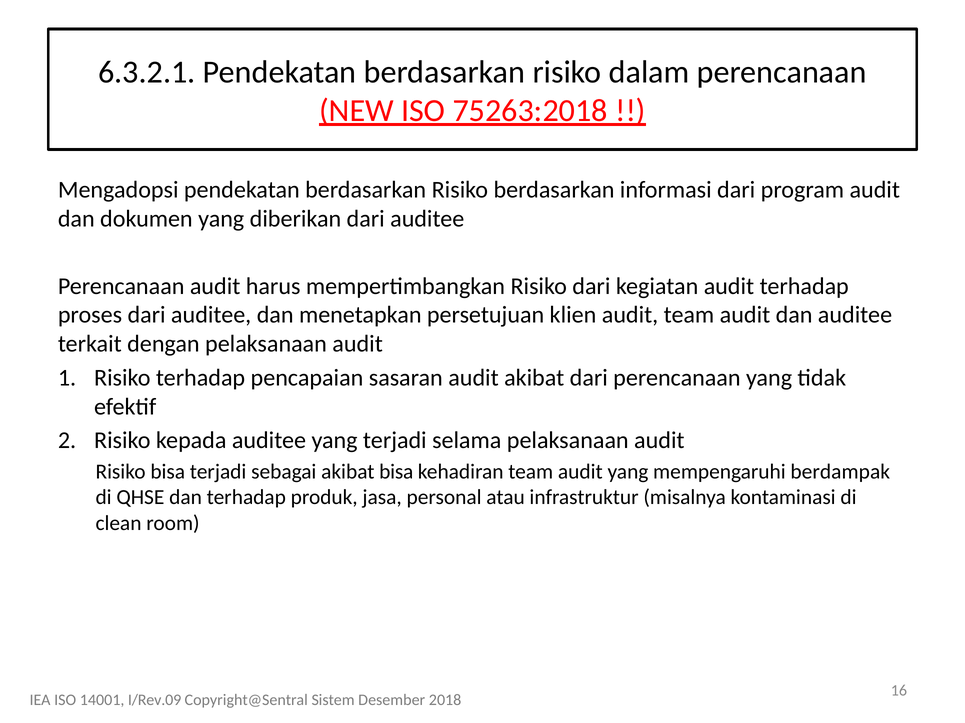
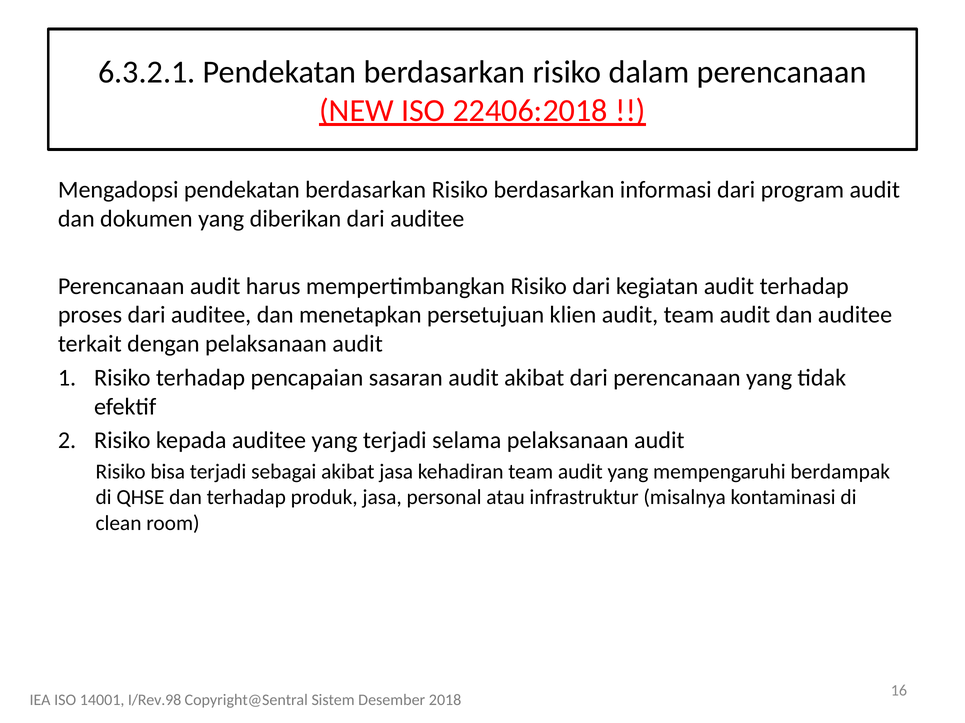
75263:2018: 75263:2018 -> 22406:2018
akibat bisa: bisa -> jasa
I/Rev.09: I/Rev.09 -> I/Rev.98
